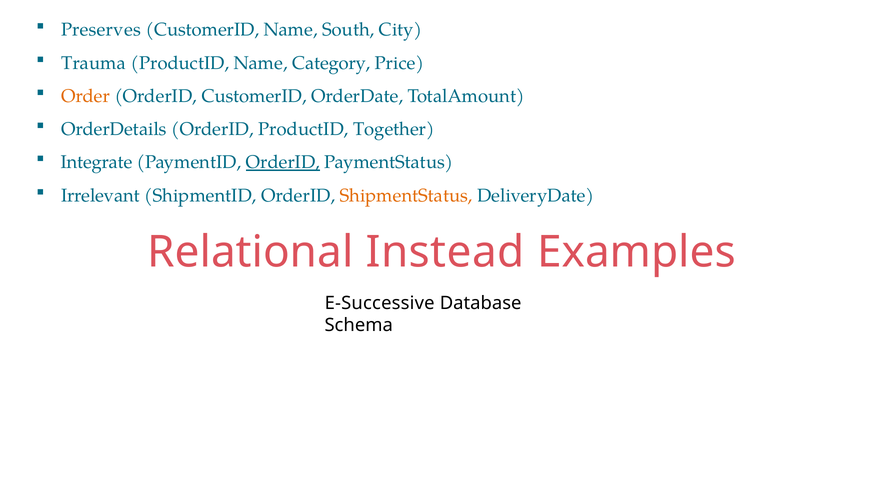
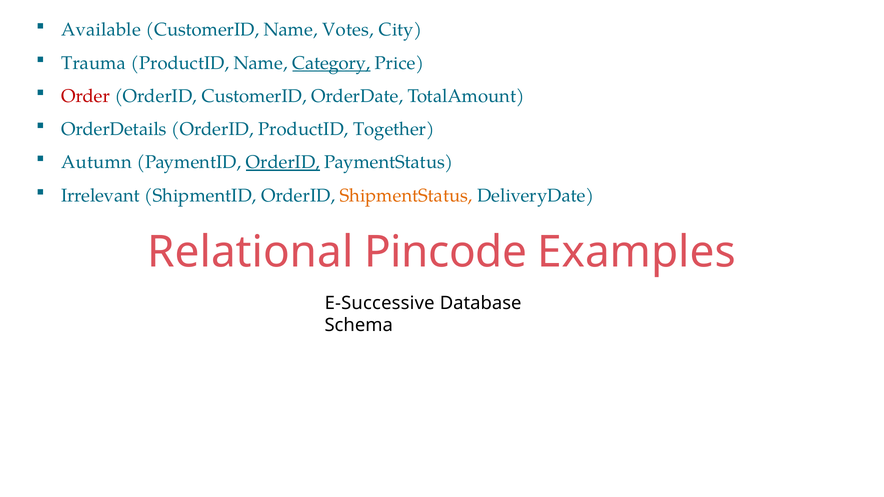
Preserves: Preserves -> Available
South: South -> Votes
Category underline: none -> present
Order colour: orange -> red
Integrate: Integrate -> Autumn
Instead: Instead -> Pincode
